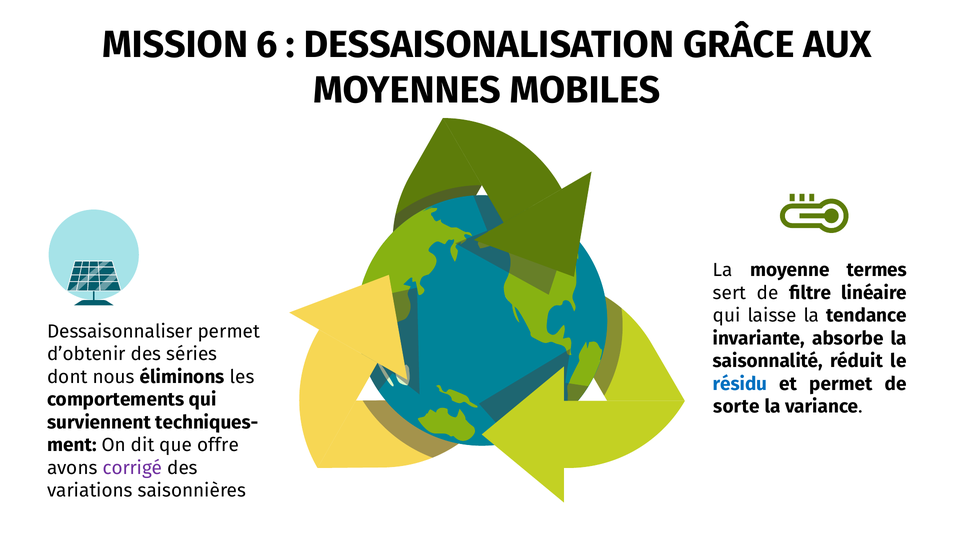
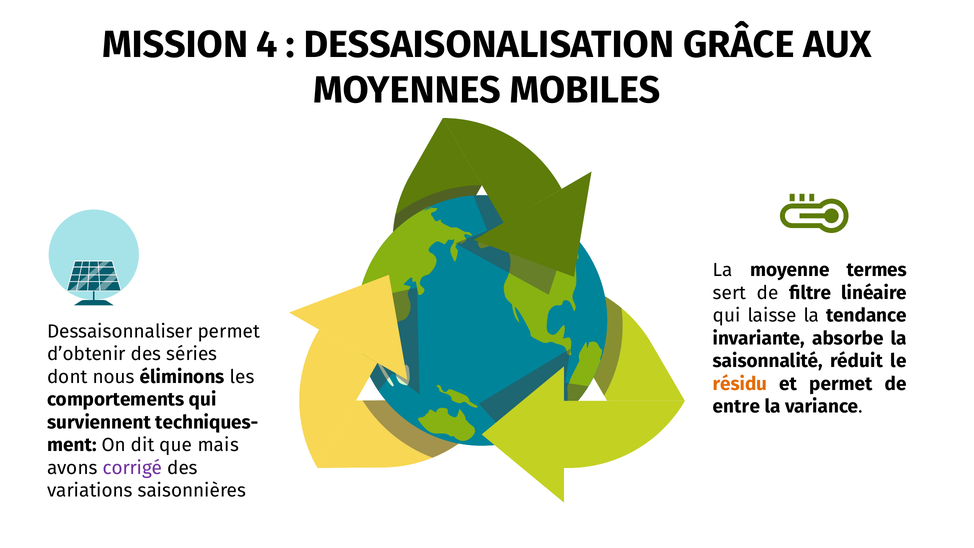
6: 6 -> 4
résidu colour: blue -> orange
sorte: sorte -> entre
offre: offre -> mais
